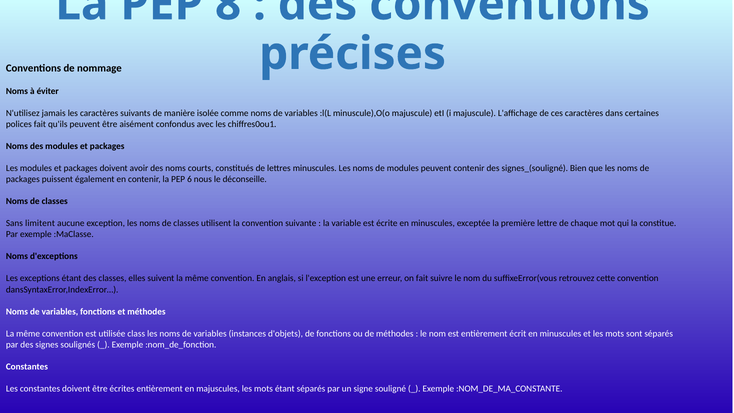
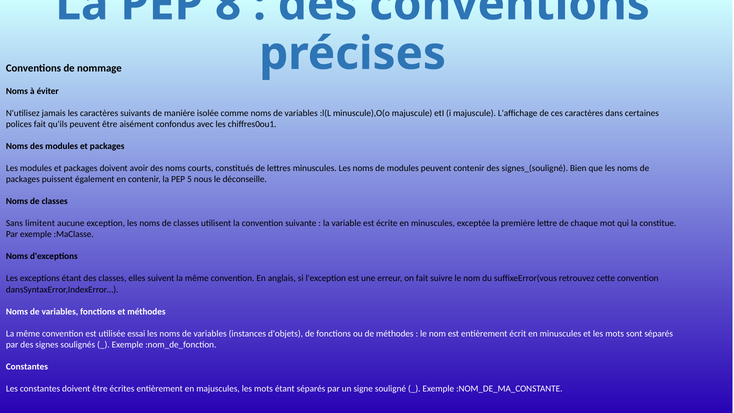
6: 6 -> 5
class: class -> essai
